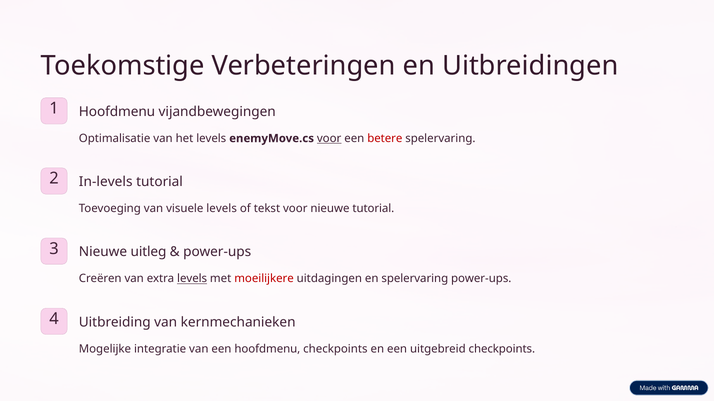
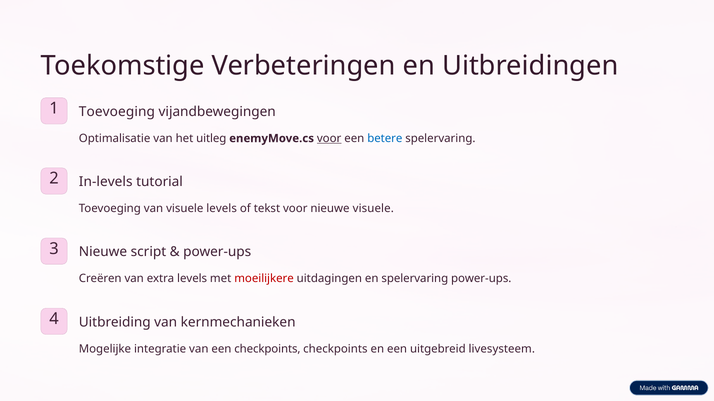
1 Hoofdmenu: Hoofdmenu -> Toevoeging
het levels: levels -> uitleg
betere colour: red -> blue
nieuwe tutorial: tutorial -> visuele
uitleg: uitleg -> script
levels at (192, 279) underline: present -> none
een hoofdmenu: hoofdmenu -> checkpoints
uitgebreid checkpoints: checkpoints -> livesysteem
